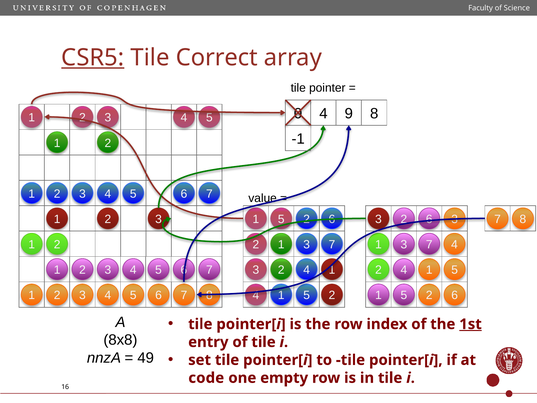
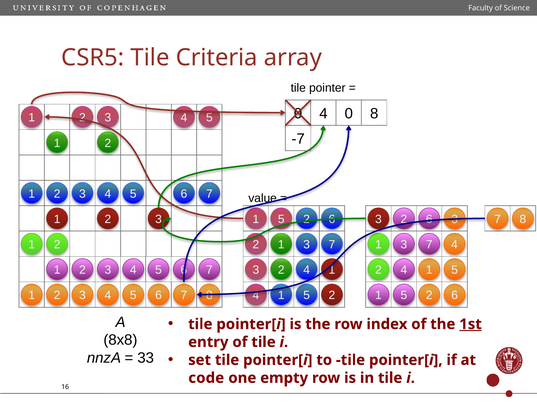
CSR5 underline: present -> none
Correct: Correct -> Criteria
4 9: 9 -> 0
-1: -1 -> -7
49: 49 -> 33
